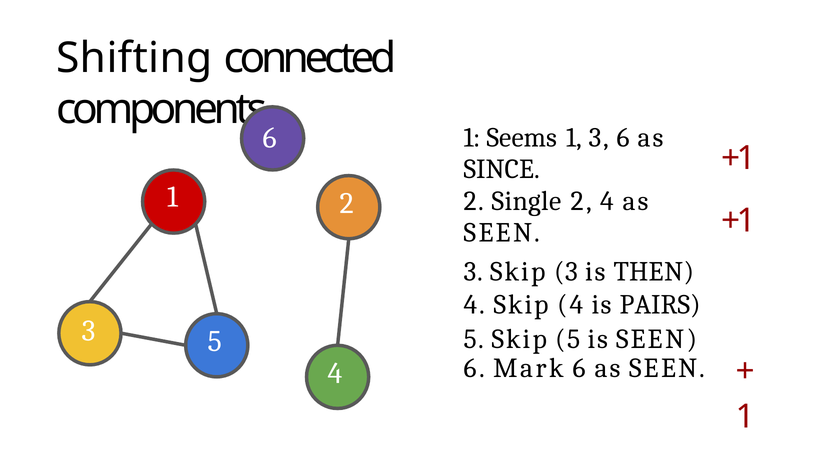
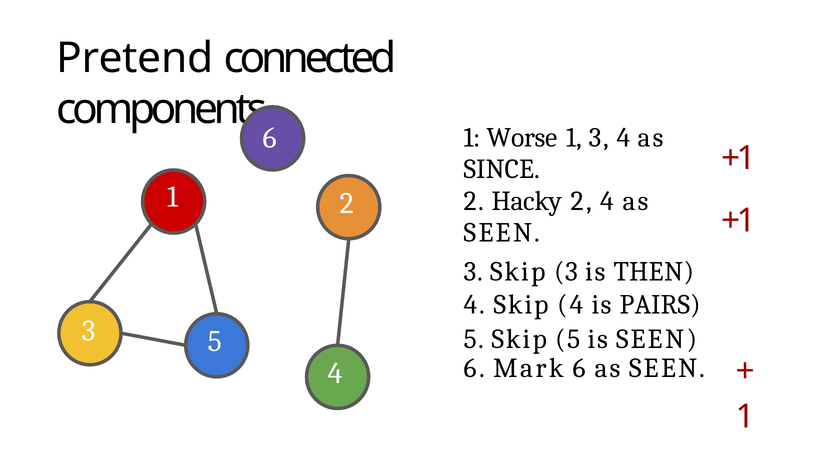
Shifting: Shifting -> Pretend
Seems: Seems -> Worse
3 6: 6 -> 4
Single: Single -> Hacky
